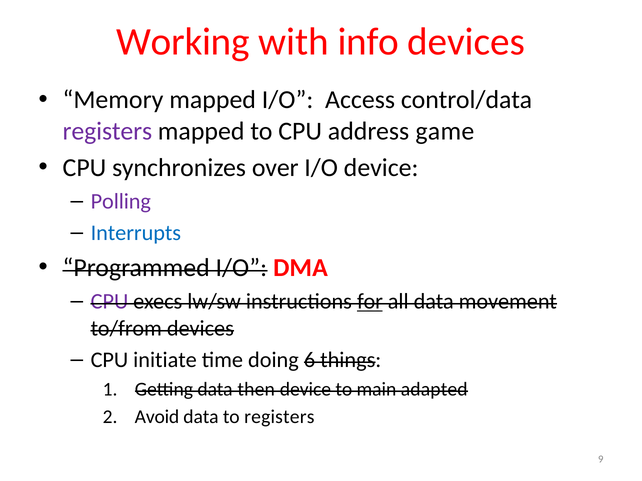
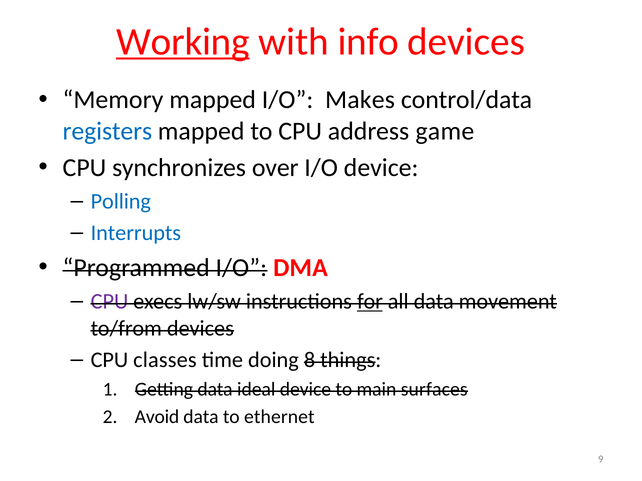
Working underline: none -> present
Access: Access -> Makes
registers at (107, 131) colour: purple -> blue
Polling colour: purple -> blue
initiate: initiate -> classes
6: 6 -> 8
then: then -> ideal
adapted: adapted -> surfaces
to registers: registers -> ethernet
